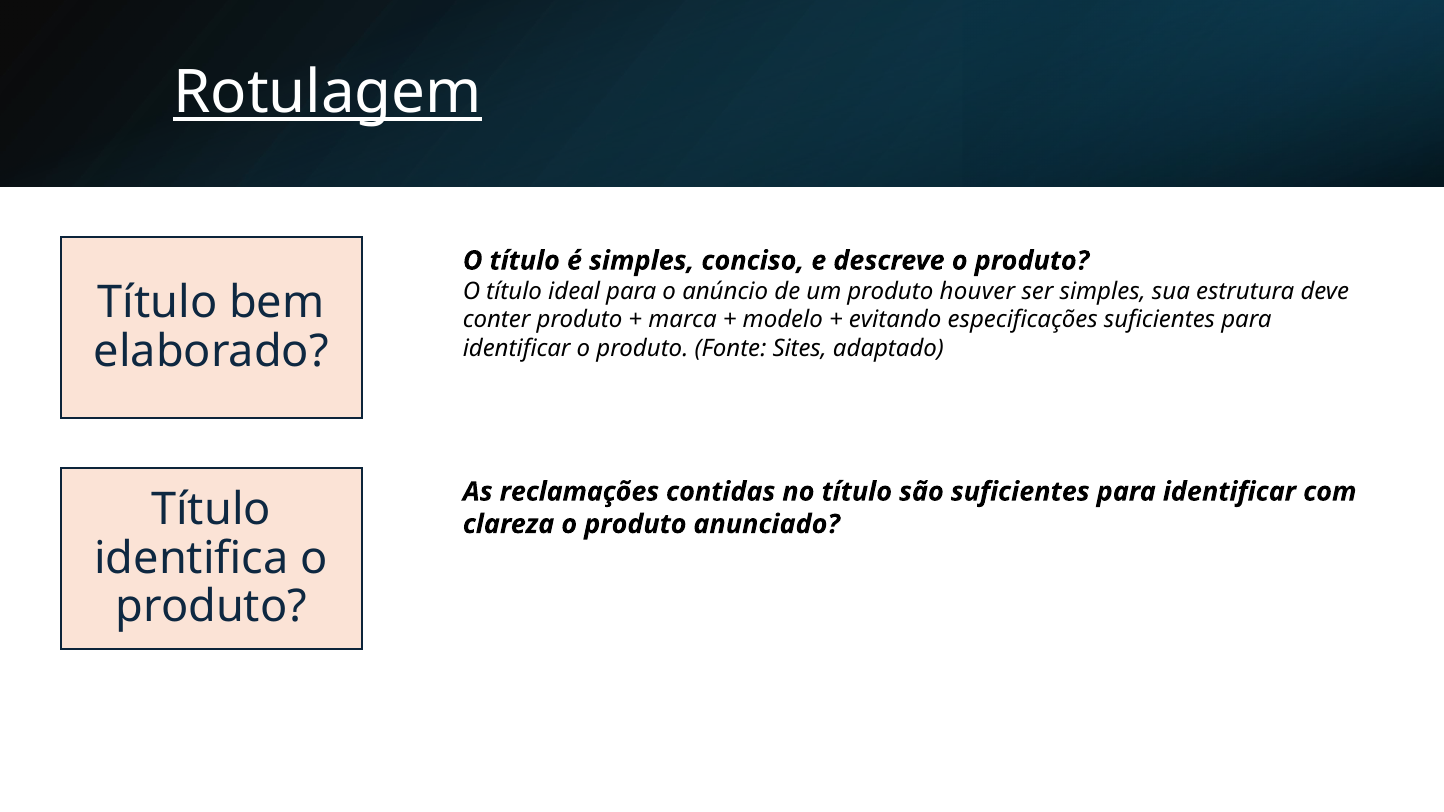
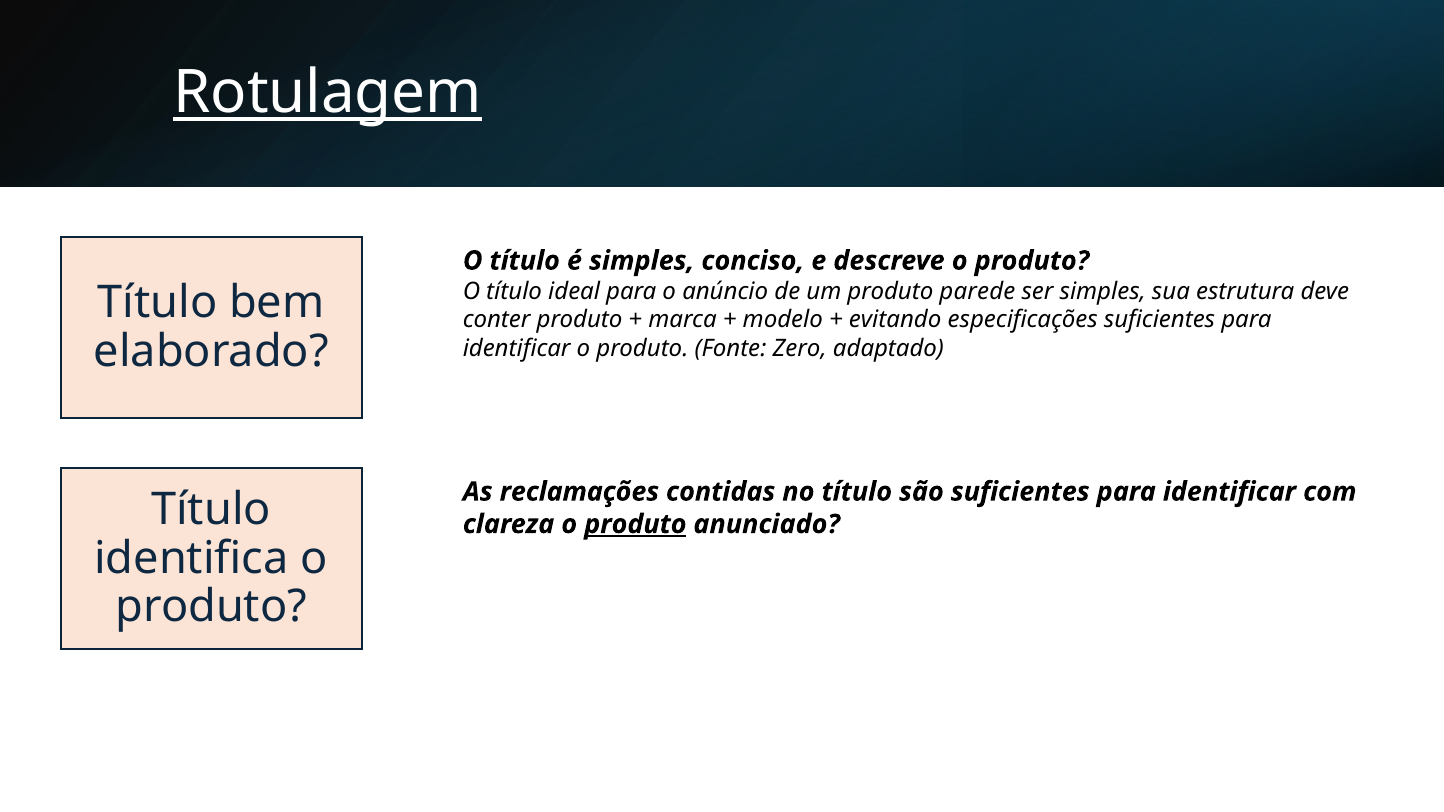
houver: houver -> parede
Sites: Sites -> Zero
produto at (635, 524) underline: none -> present
